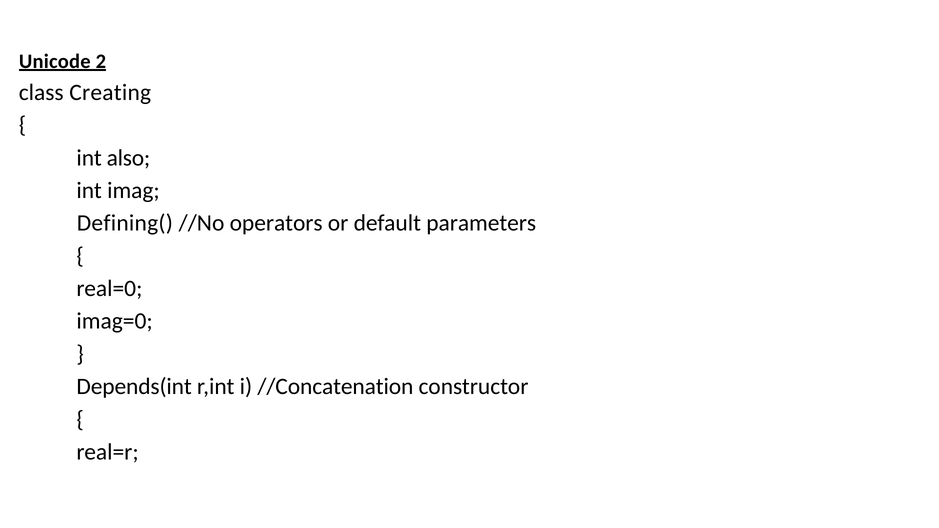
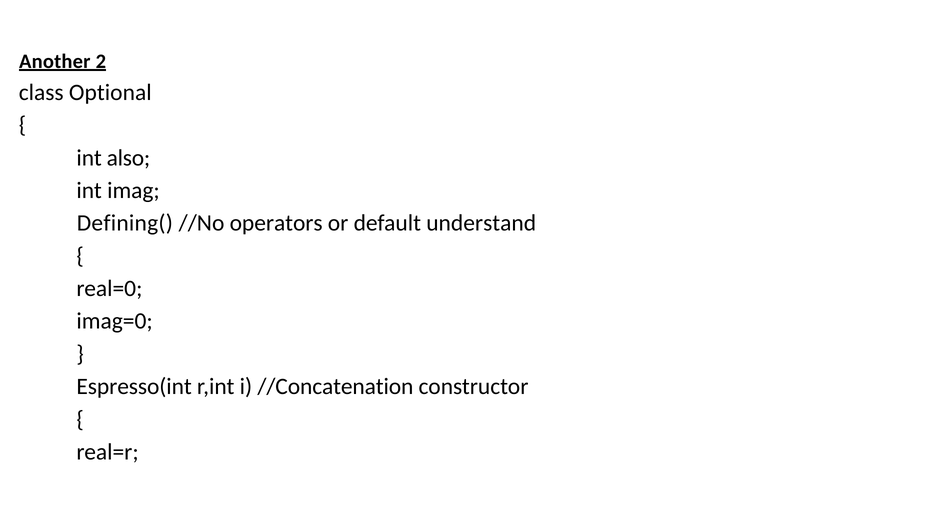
Unicode: Unicode -> Another
Creating: Creating -> Optional
parameters: parameters -> understand
Depends(int: Depends(int -> Espresso(int
